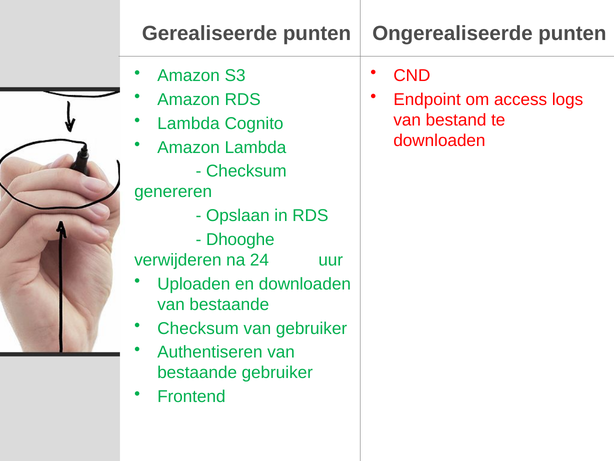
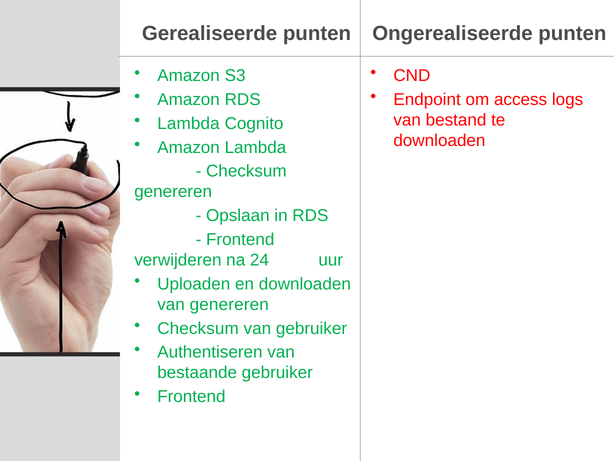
Dhooghe at (240, 239): Dhooghe -> Frontend
bestaande at (229, 304): bestaande -> genereren
